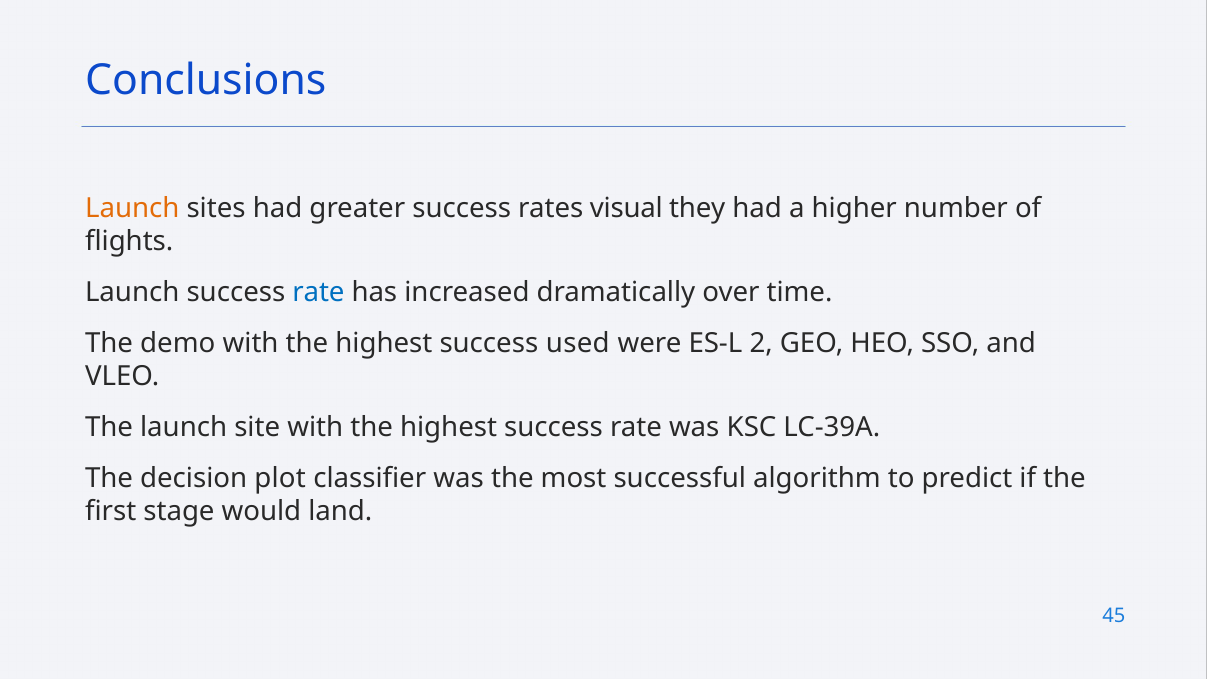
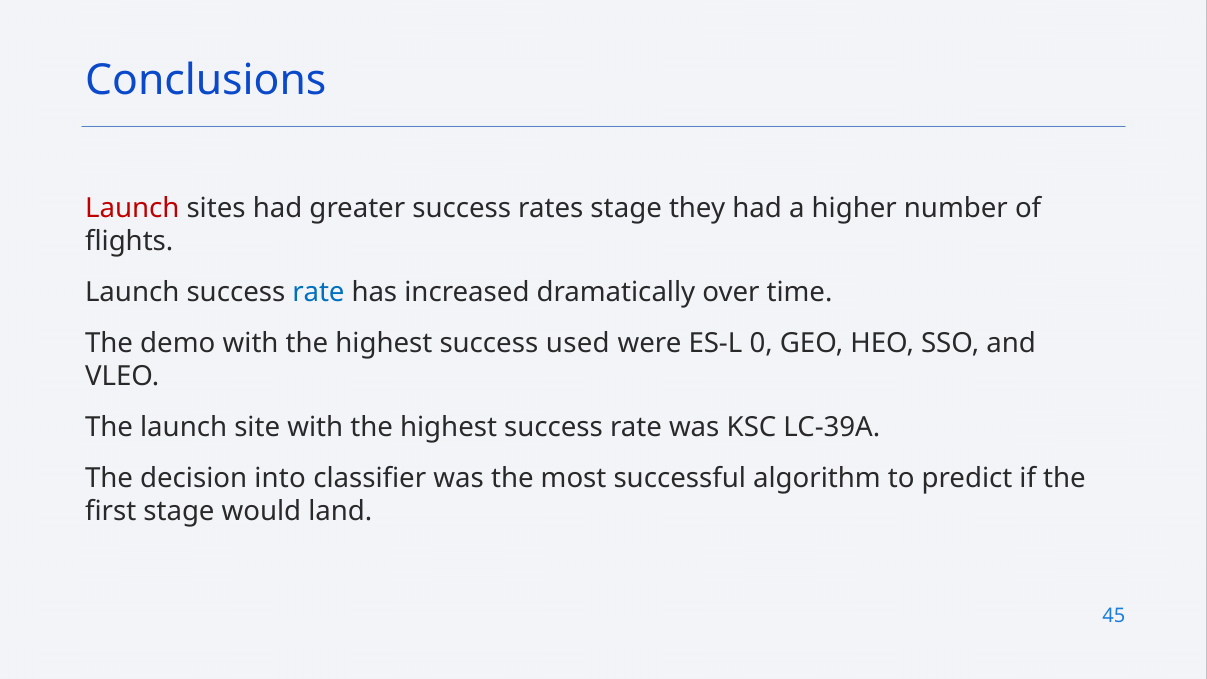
Launch at (132, 209) colour: orange -> red
rates visual: visual -> stage
2: 2 -> 0
plot: plot -> into
